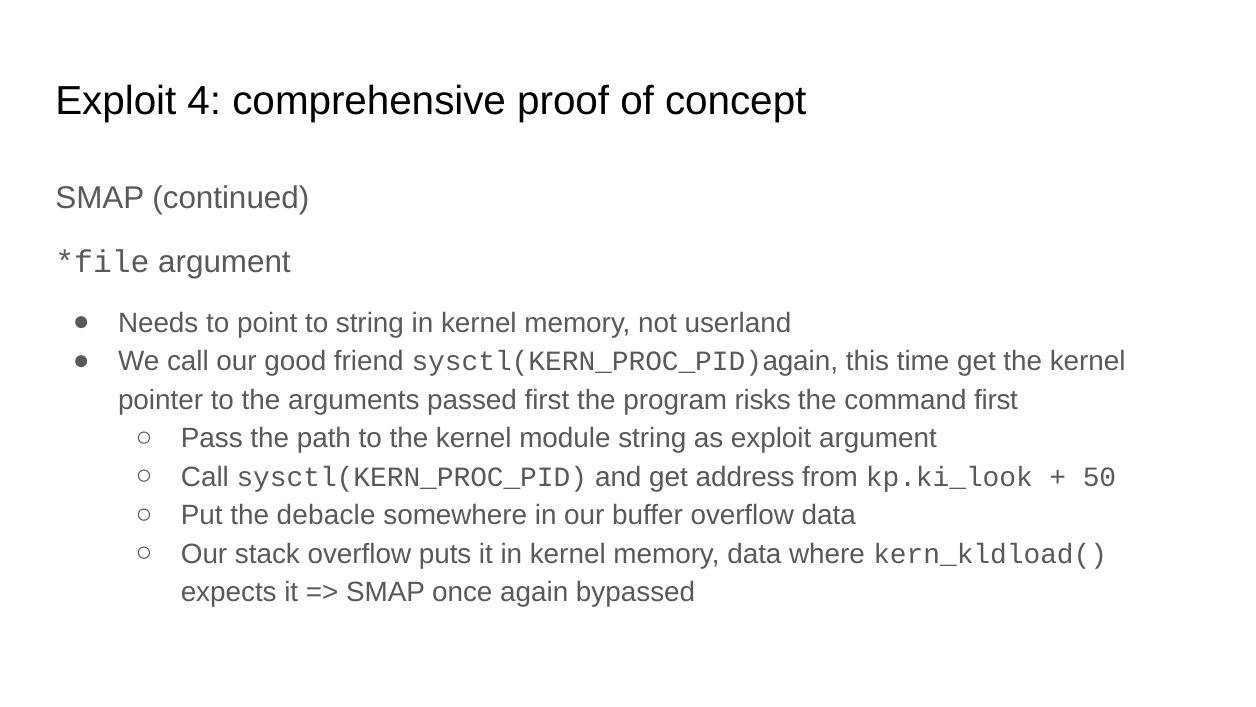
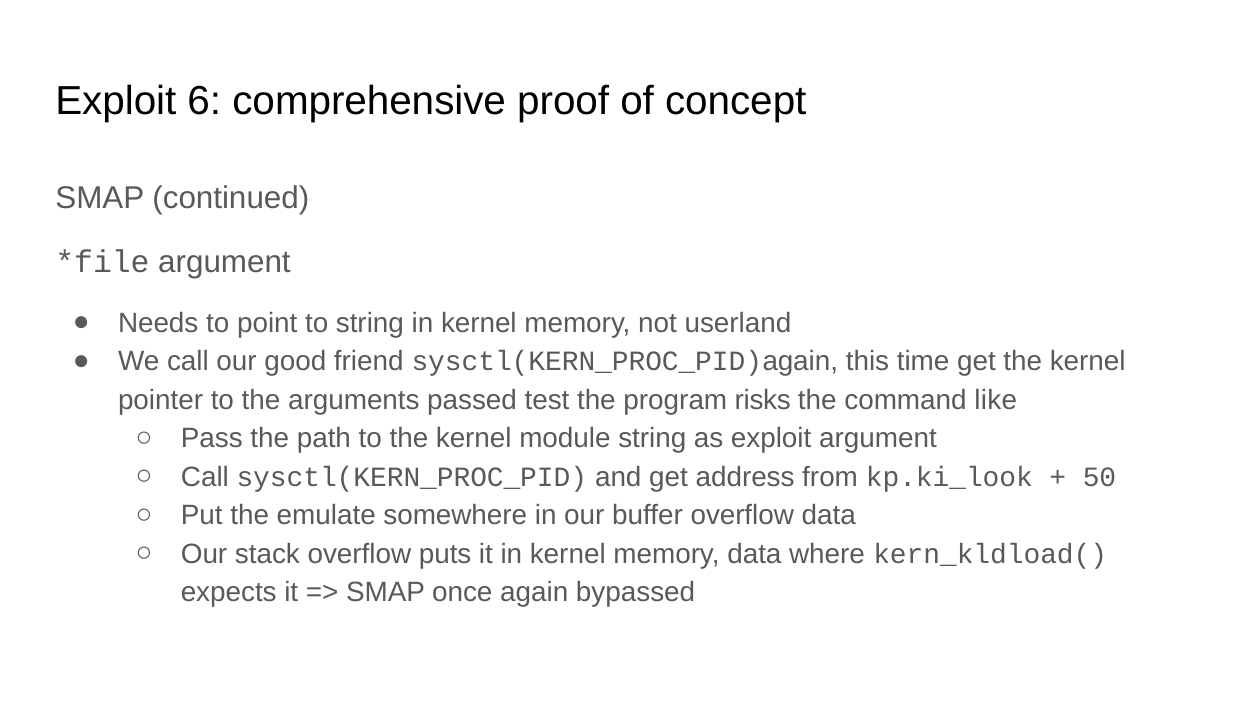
4: 4 -> 6
passed first: first -> test
command first: first -> like
debacle: debacle -> emulate
